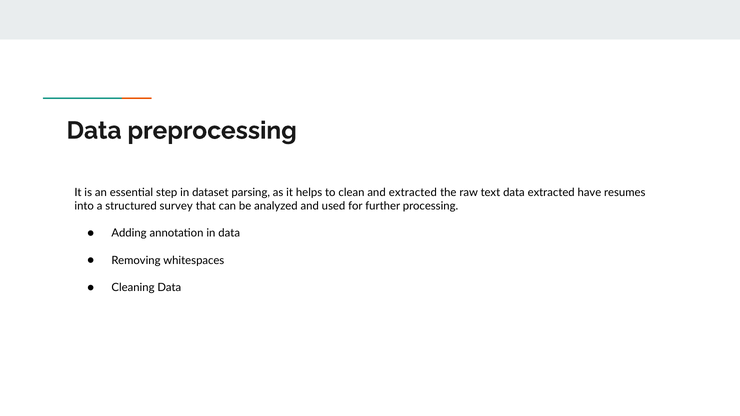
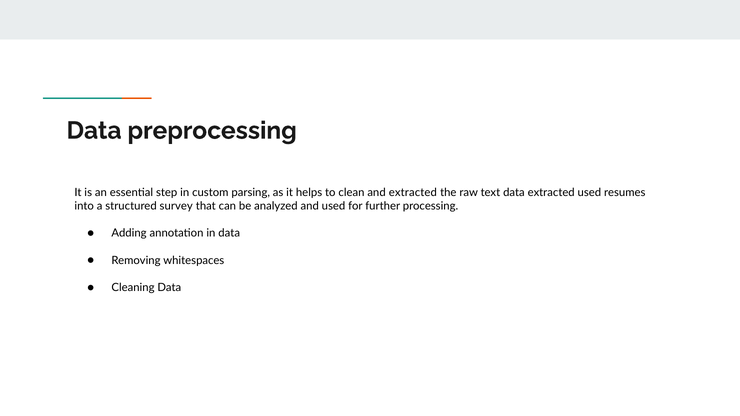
dataset: dataset -> custom
extracted have: have -> used
